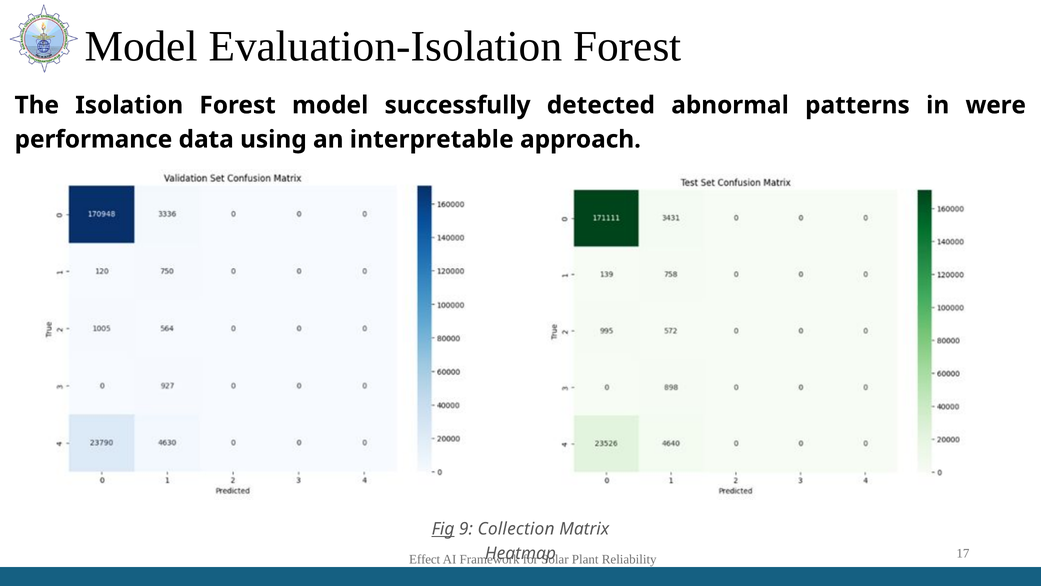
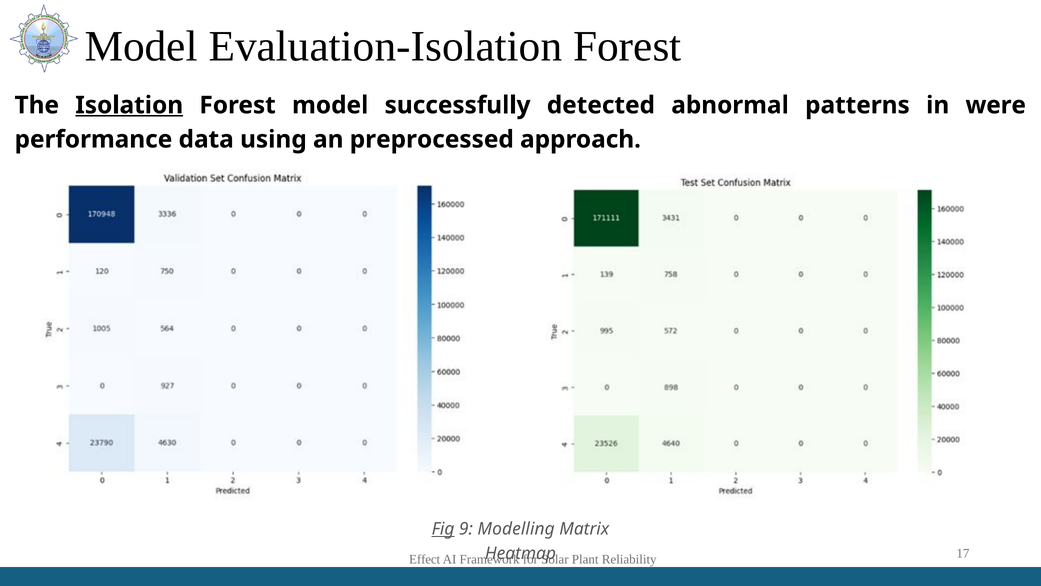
Isolation underline: none -> present
interpretable: interpretable -> preprocessed
Collection: Collection -> Modelling
